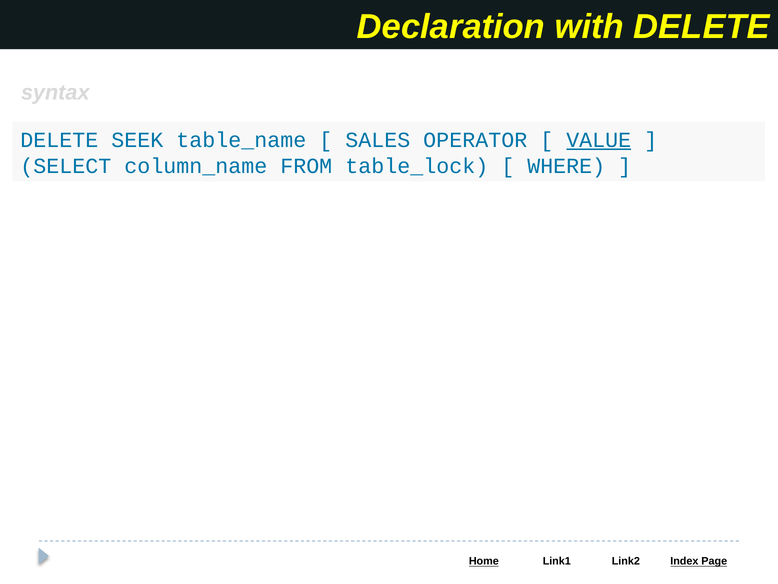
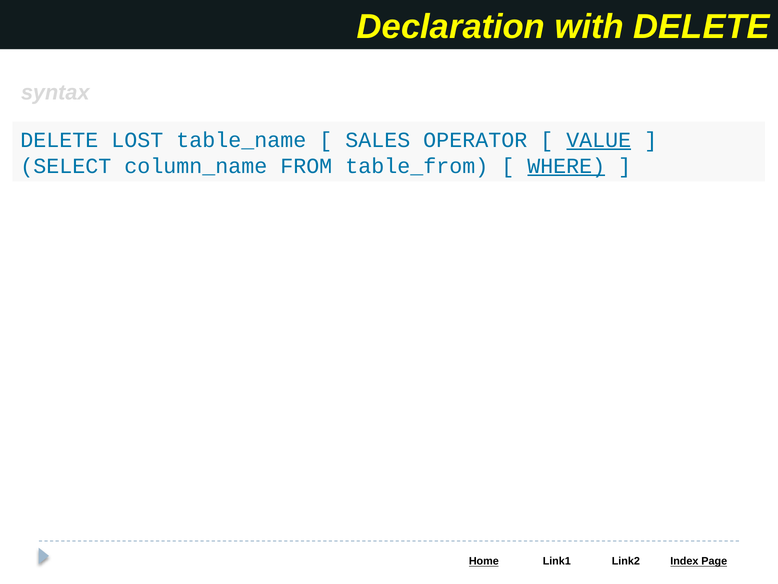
SEEK: SEEK -> LOST
table_lock: table_lock -> table_from
WHERE underline: none -> present
